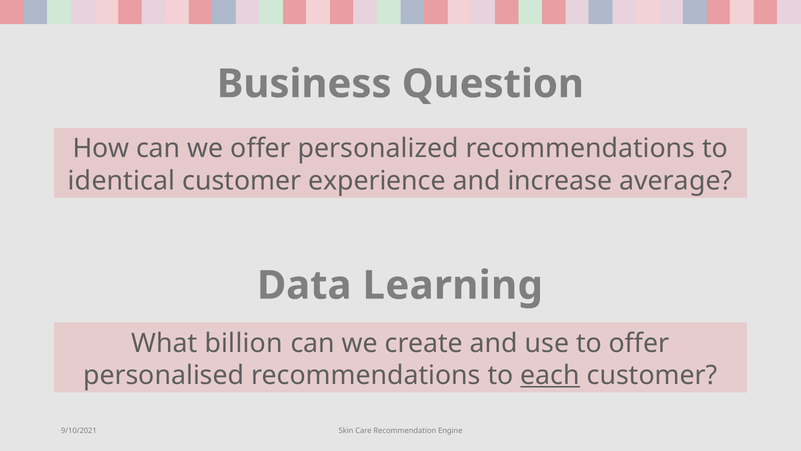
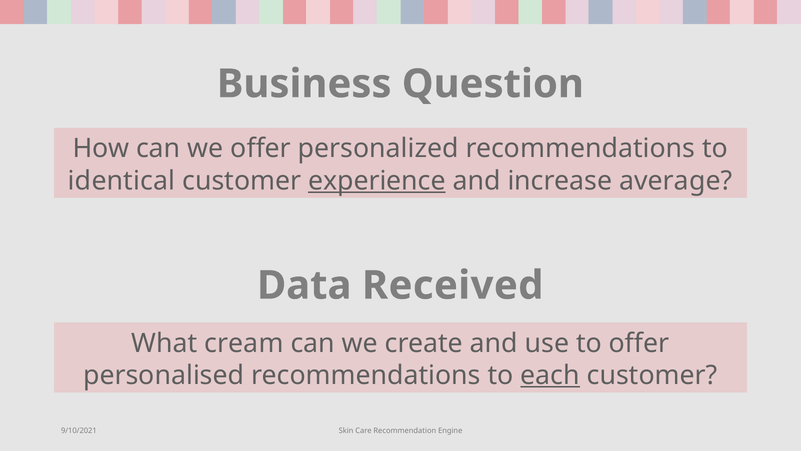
experience underline: none -> present
Learning: Learning -> Received
billion: billion -> cream
